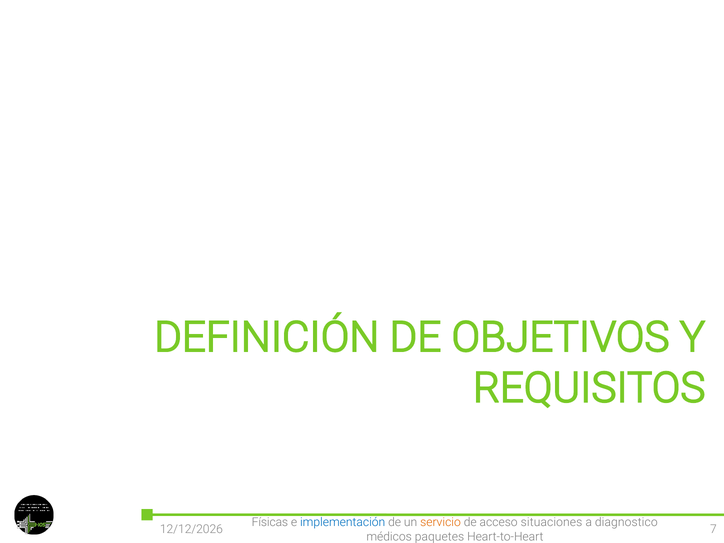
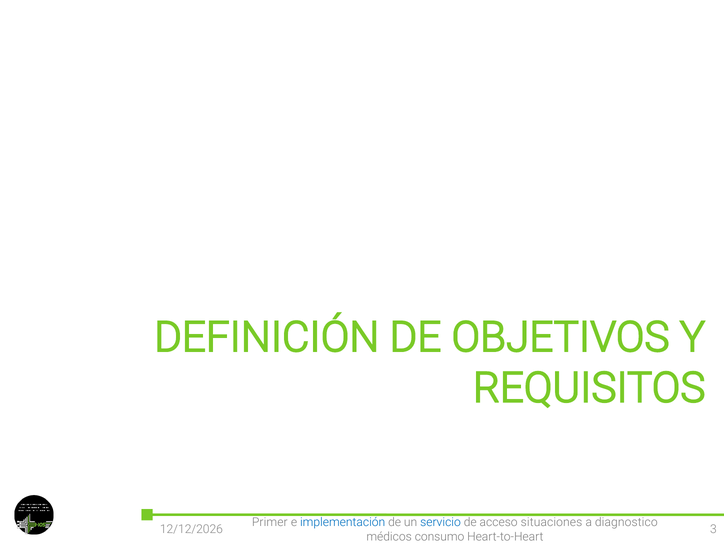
Físicas: Físicas -> Primer
servicio colour: orange -> blue
7: 7 -> 3
paquetes: paquetes -> consumo
